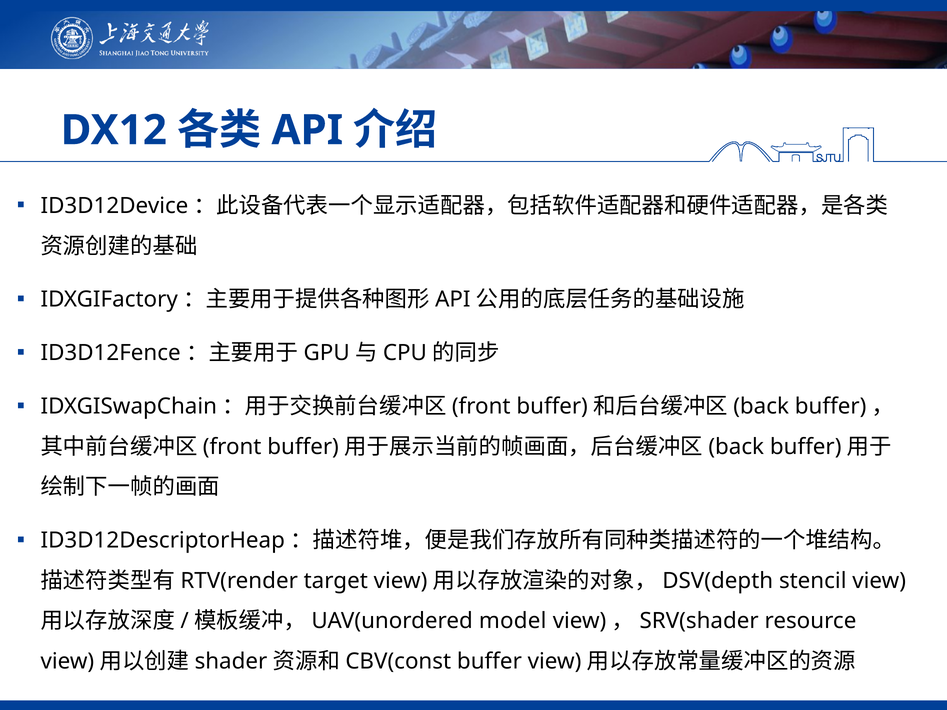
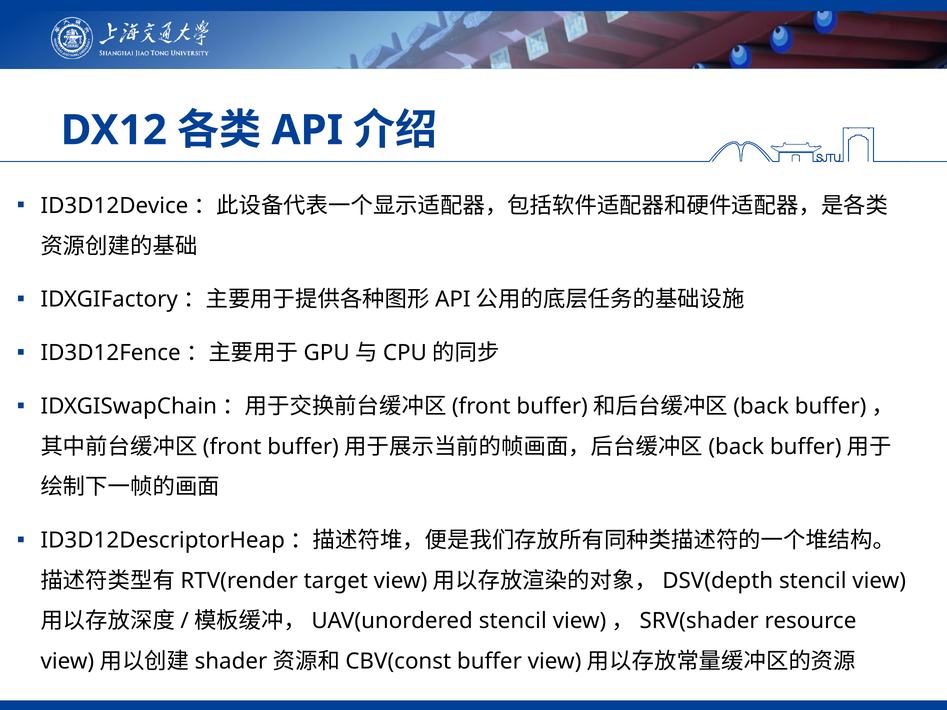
model at (513, 621): model -> stencil
